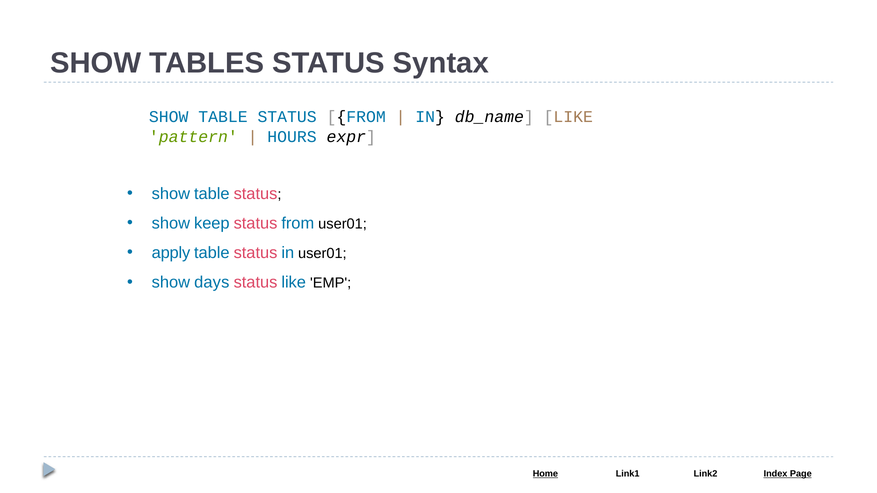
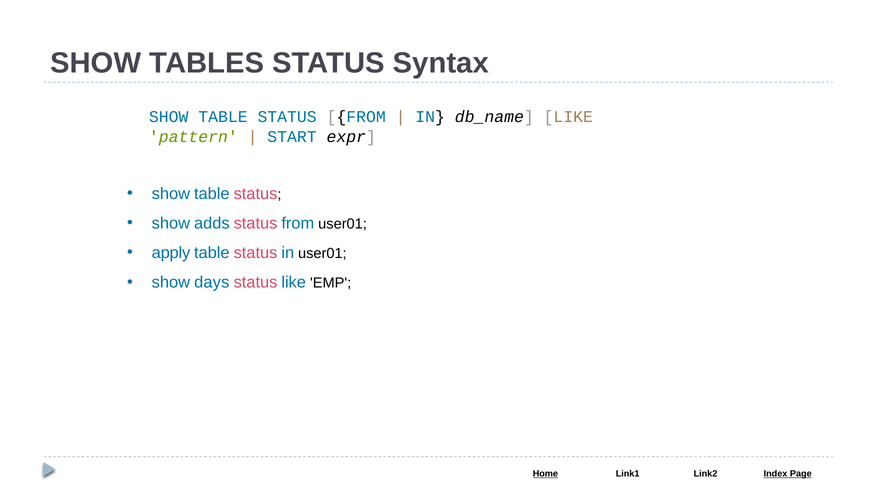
HOURS: HOURS -> START
keep: keep -> adds
